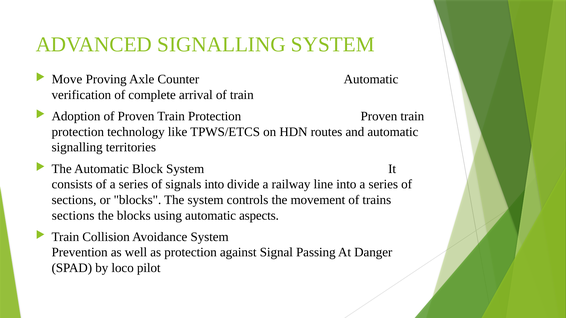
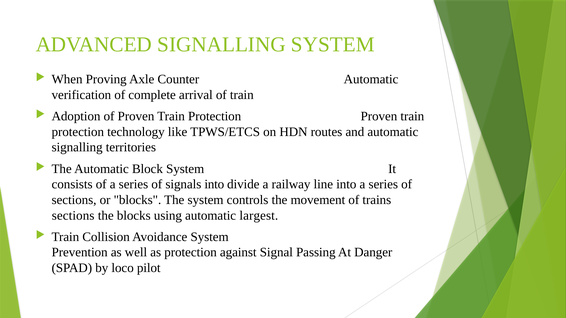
Move: Move -> When
aspects: aspects -> largest
